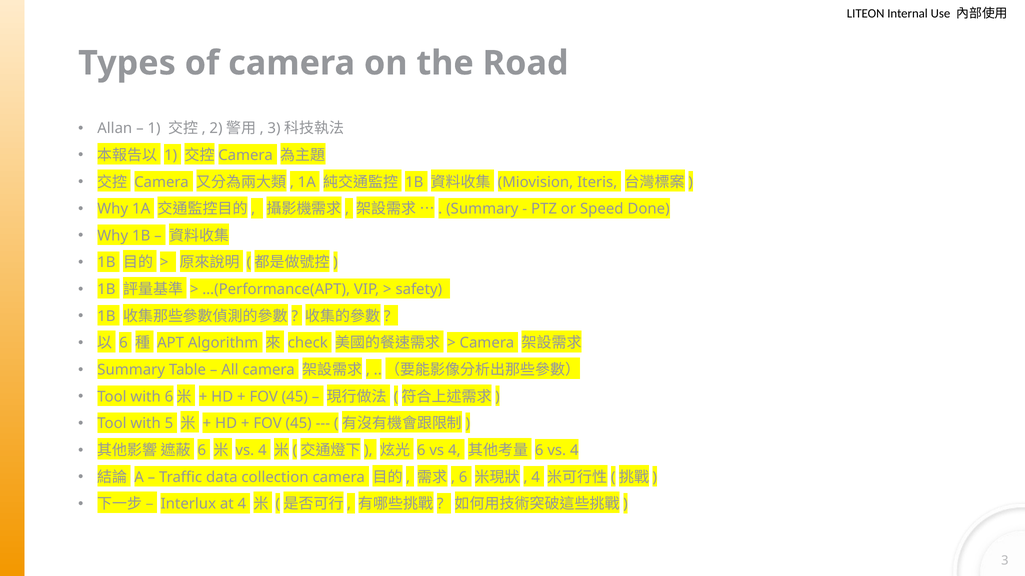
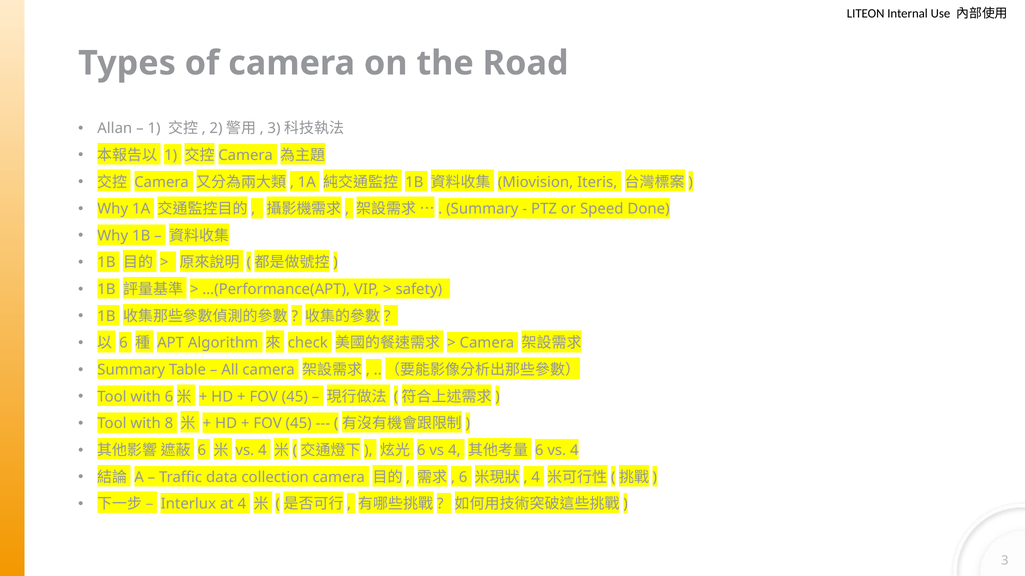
5: 5 -> 8
